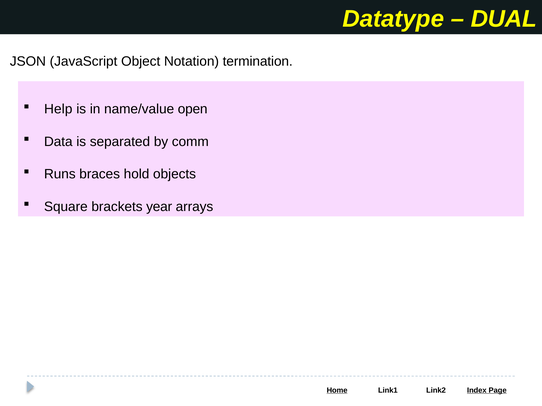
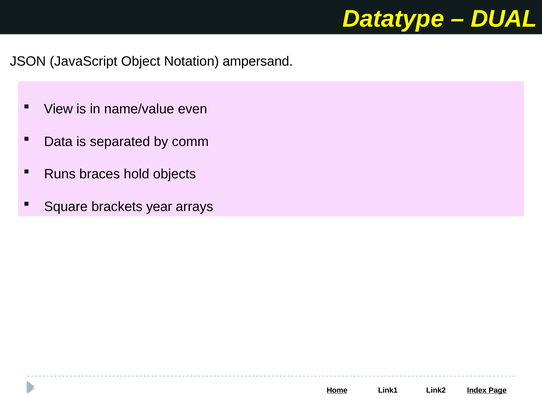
termination: termination -> ampersand
Help: Help -> View
open: open -> even
